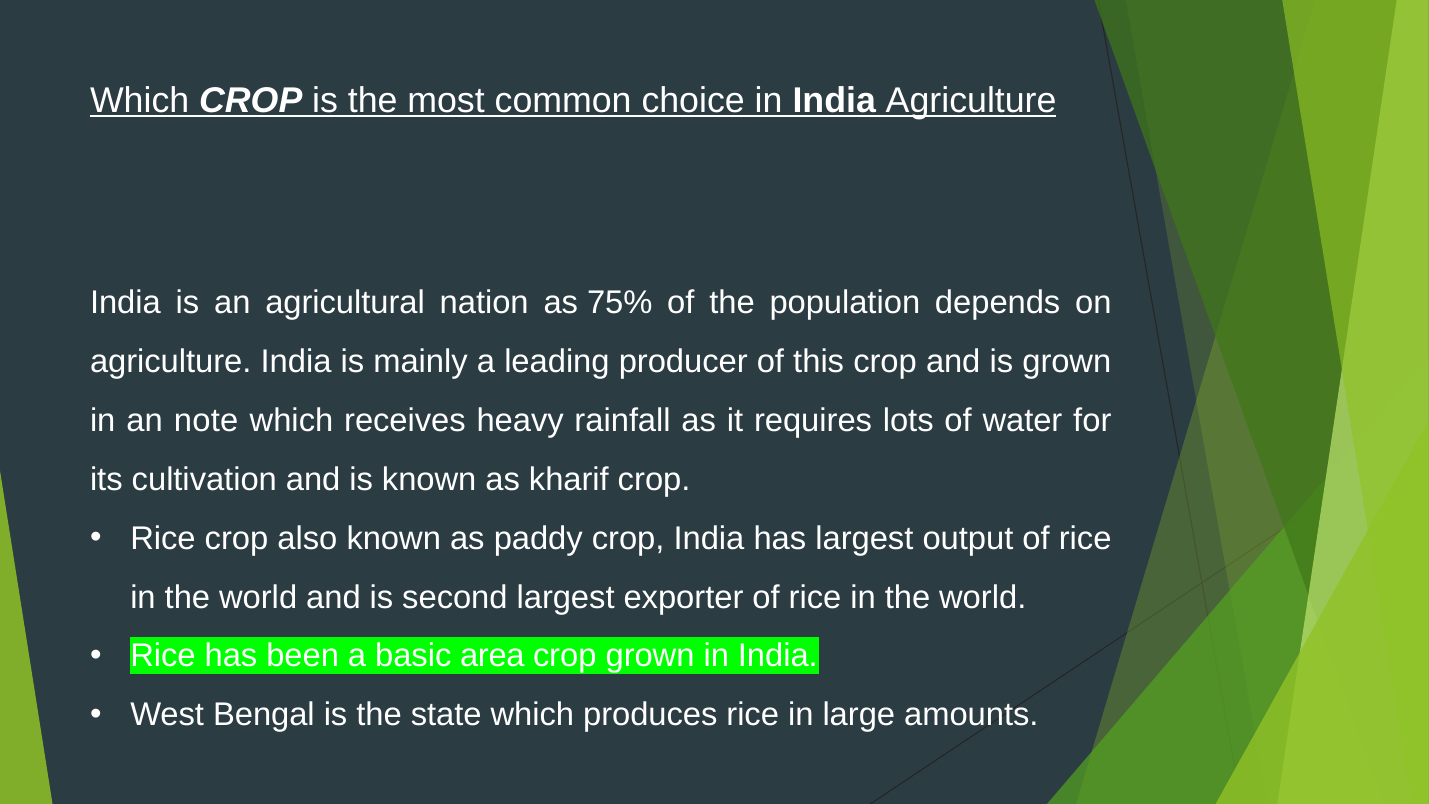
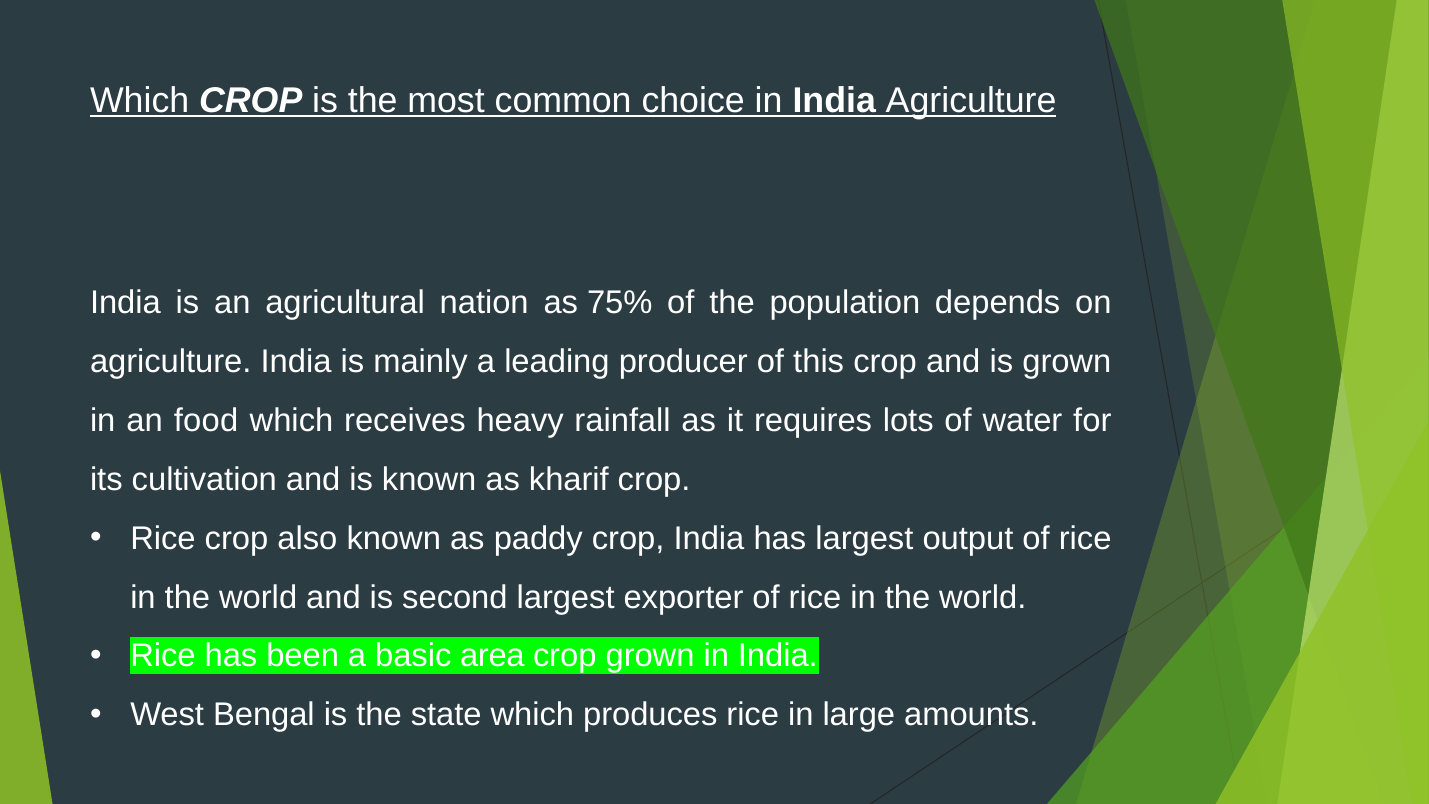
note: note -> food
